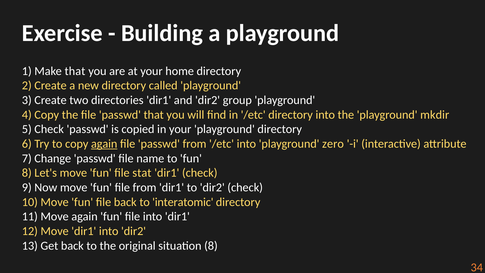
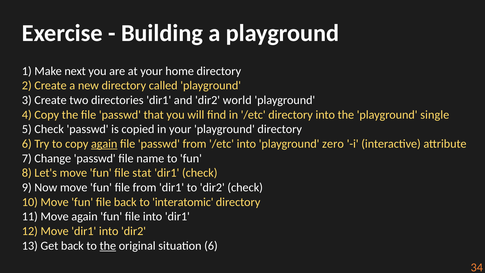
Make that: that -> next
group: group -> world
mkdir: mkdir -> single
the at (108, 246) underline: none -> present
situation 8: 8 -> 6
